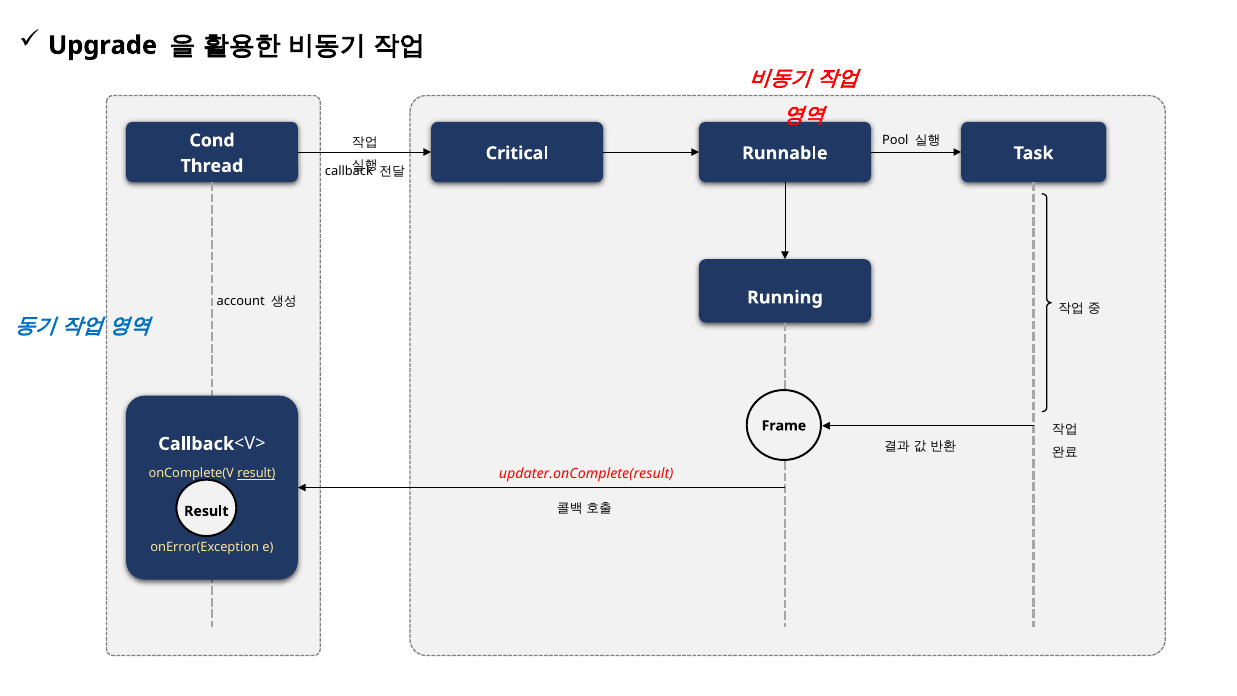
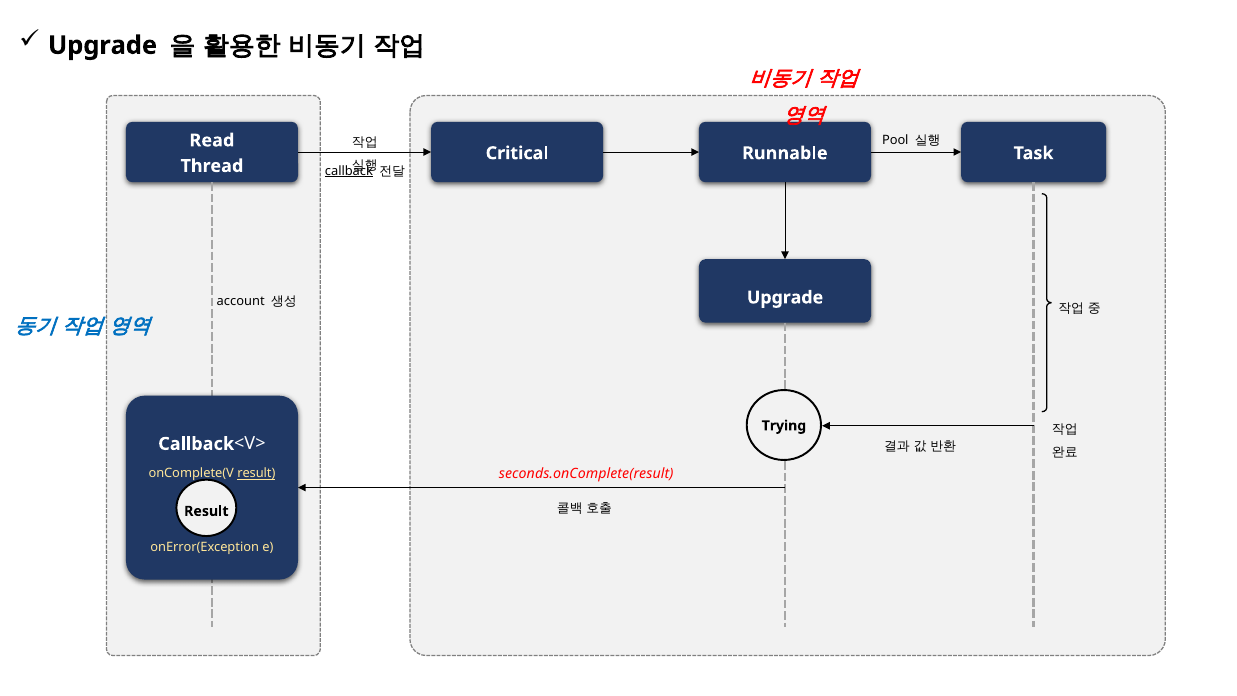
Cond: Cond -> Read
callback underline: none -> present
Running at (785, 297): Running -> Upgrade
Frame: Frame -> Trying
updater.onComplete(result: updater.onComplete(result -> seconds.onComplete(result
